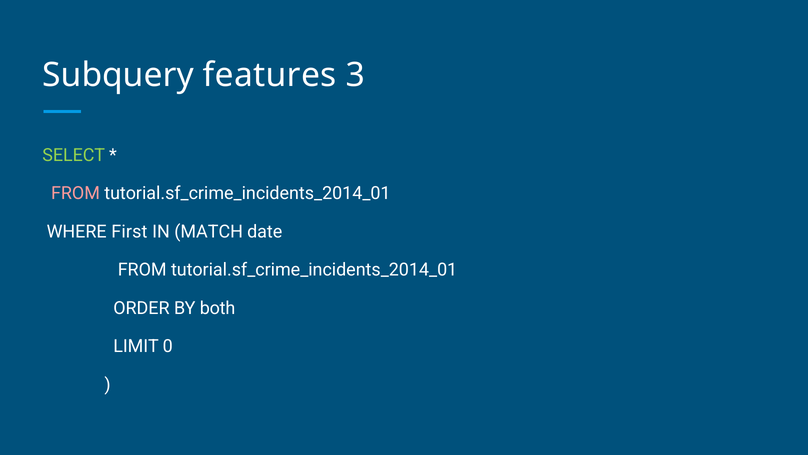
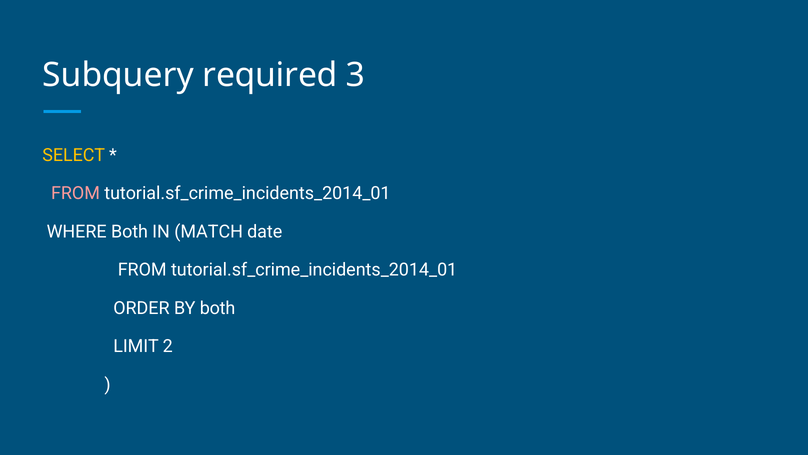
features: features -> required
SELECT colour: light green -> yellow
WHERE First: First -> Both
0: 0 -> 2
